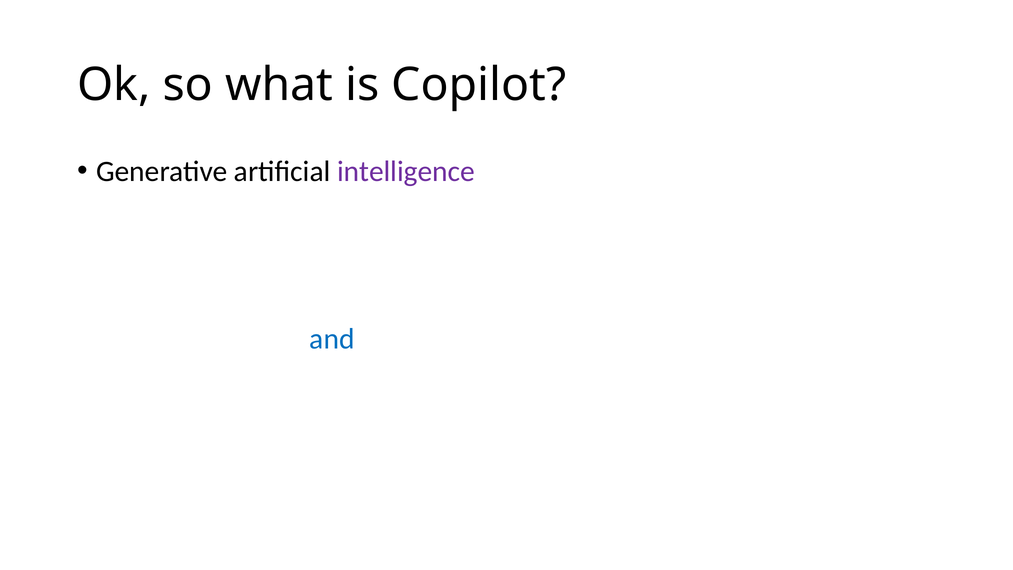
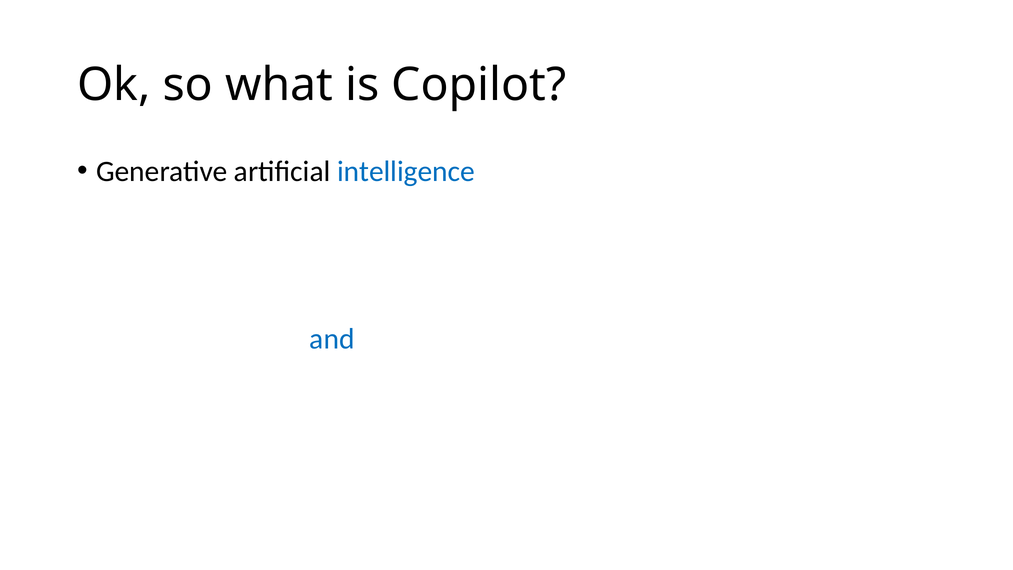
intelligence colour: purple -> blue
